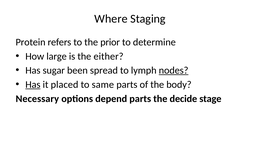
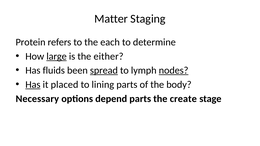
Where: Where -> Matter
prior: prior -> each
large underline: none -> present
sugar: sugar -> fluids
spread underline: none -> present
same: same -> lining
decide: decide -> create
